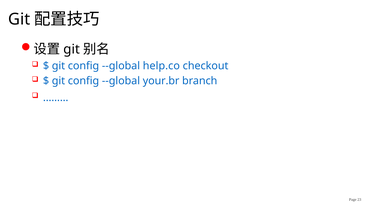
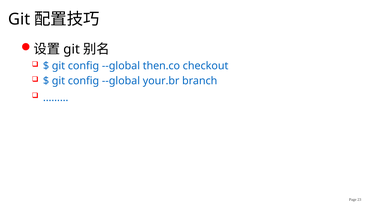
help.co: help.co -> then.co
